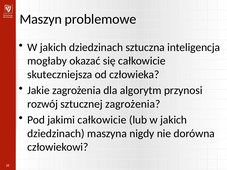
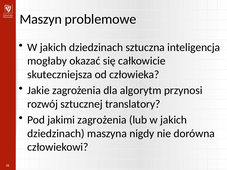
sztucznej zagrożenia: zagrożenia -> translatory
jakimi całkowicie: całkowicie -> zagrożenia
